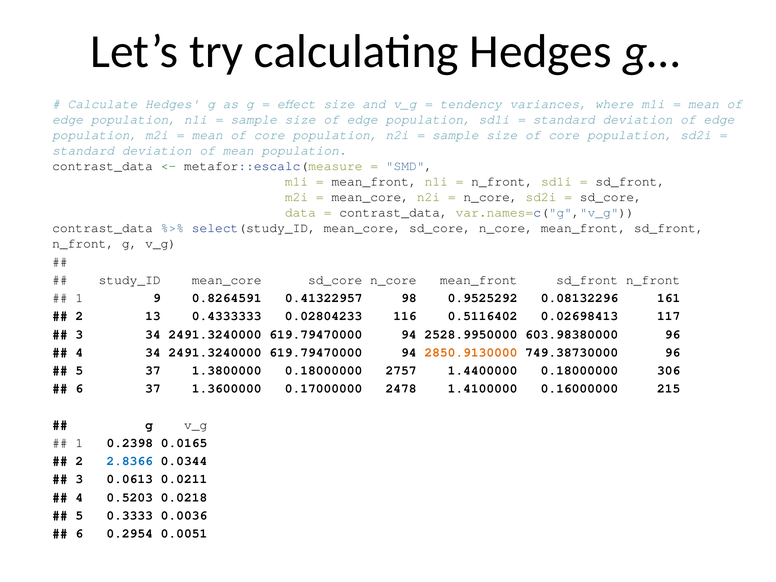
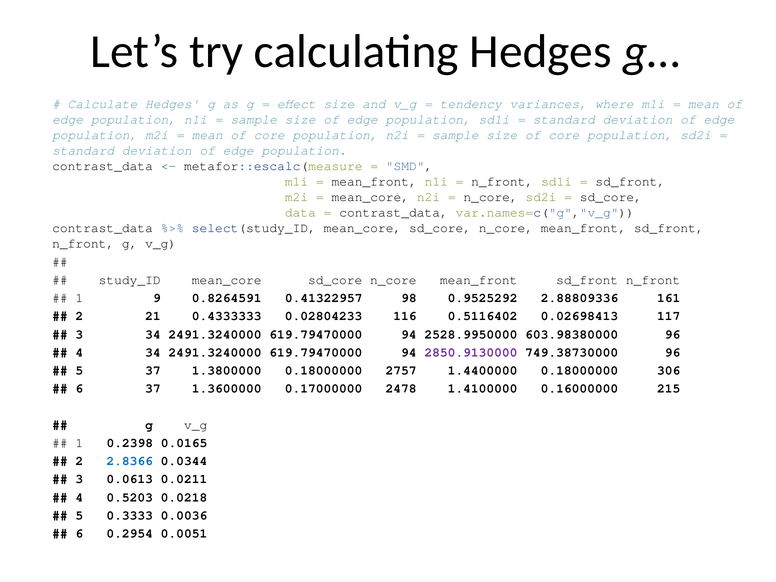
mean at (238, 151): mean -> edge
0.08132296: 0.08132296 -> 2.88809336
13: 13 -> 21
2850.9130000 colour: orange -> purple
